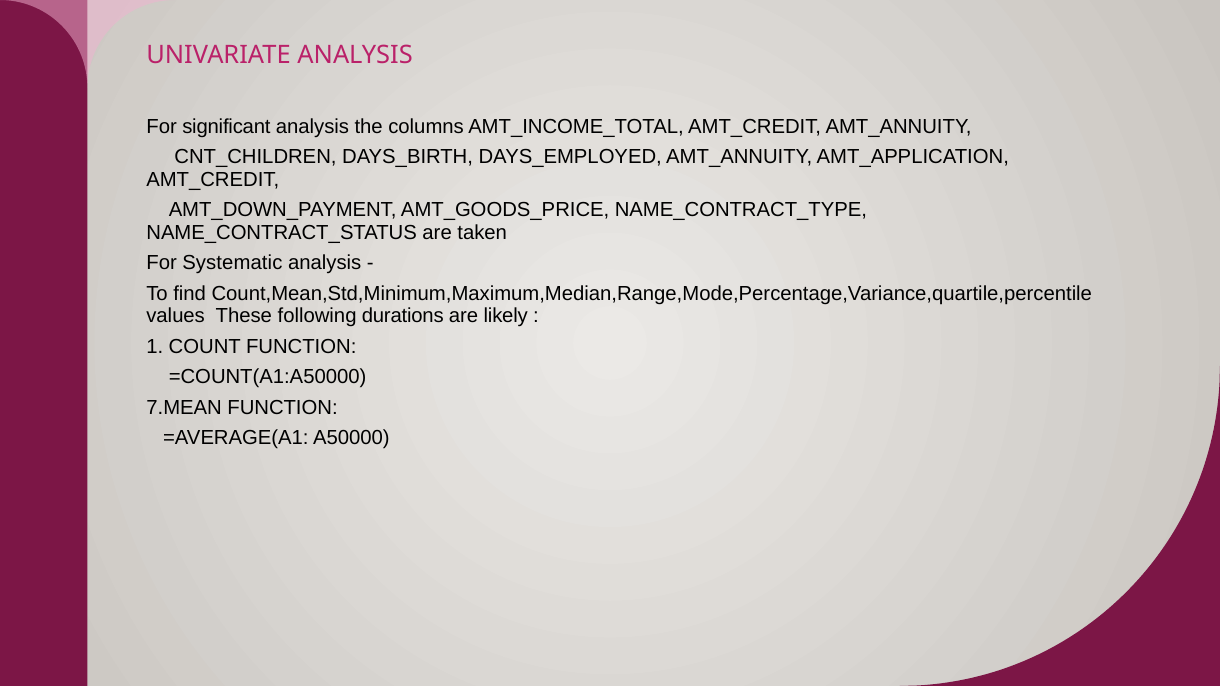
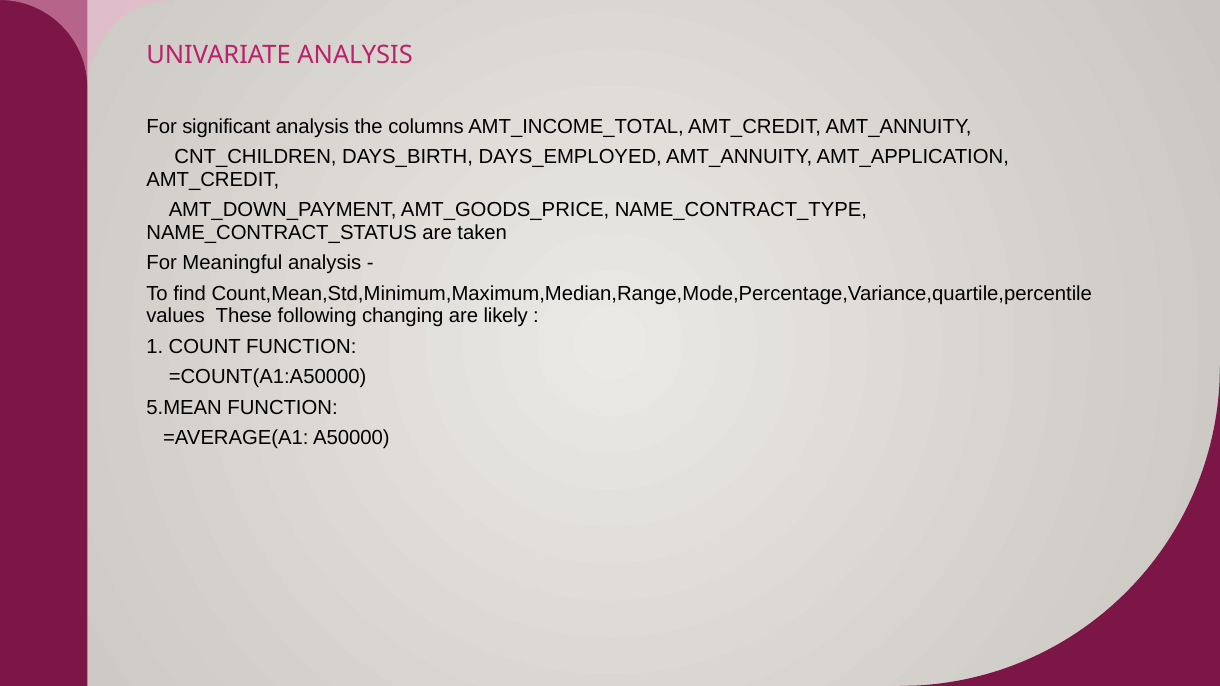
Systematic: Systematic -> Meaningful
durations: durations -> changing
7.MEAN: 7.MEAN -> 5.MEAN
